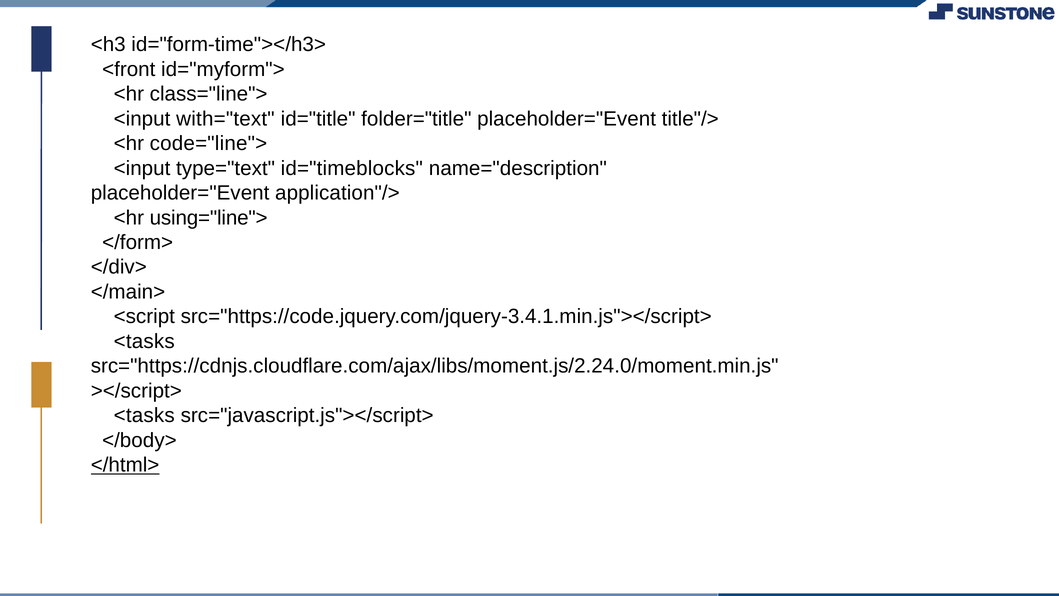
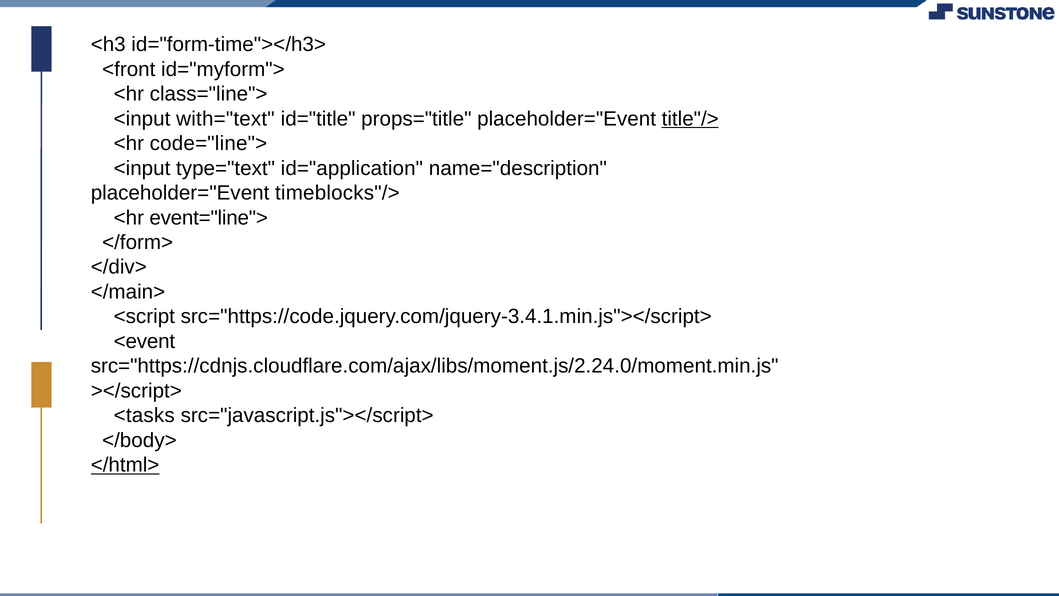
folder="title: folder="title -> props="title
title"/> underline: none -> present
id="timeblocks: id="timeblocks -> id="application
application"/>: application"/> -> timeblocks"/>
using="line">: using="line"> -> event="line">
<tasks at (144, 341): <tasks -> <event
